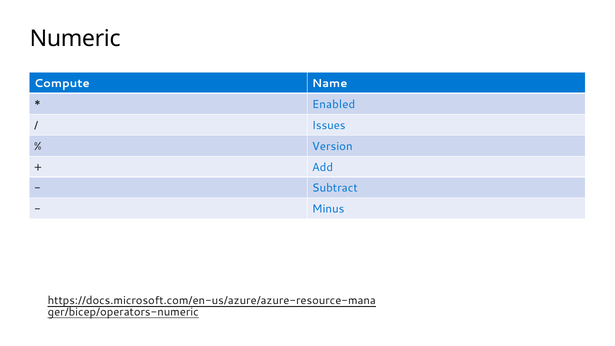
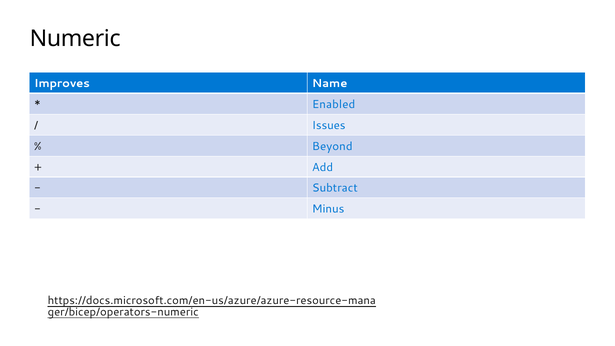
Compute: Compute -> Improves
Version: Version -> Beyond
